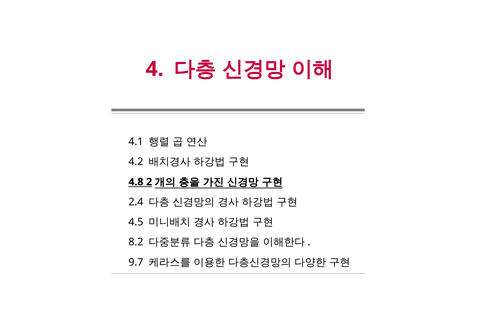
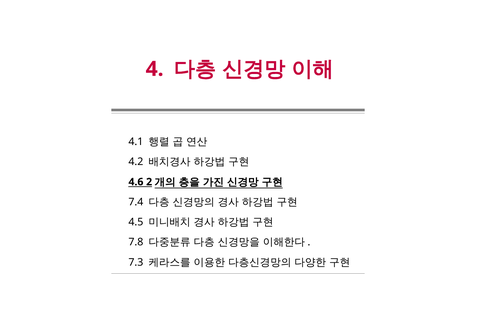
4.8: 4.8 -> 4.6
2.4: 2.4 -> 7.4
8.2: 8.2 -> 7.8
9.7: 9.7 -> 7.3
